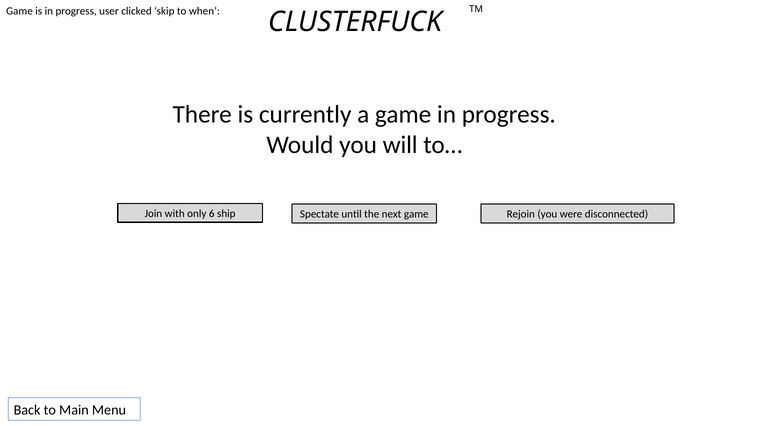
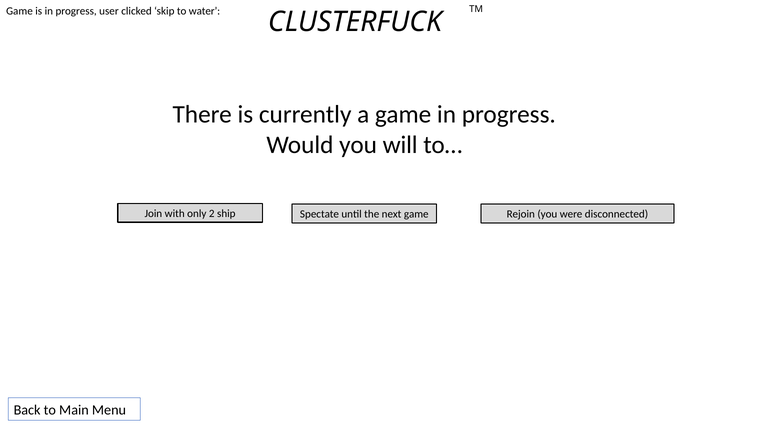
when: when -> water
6: 6 -> 2
